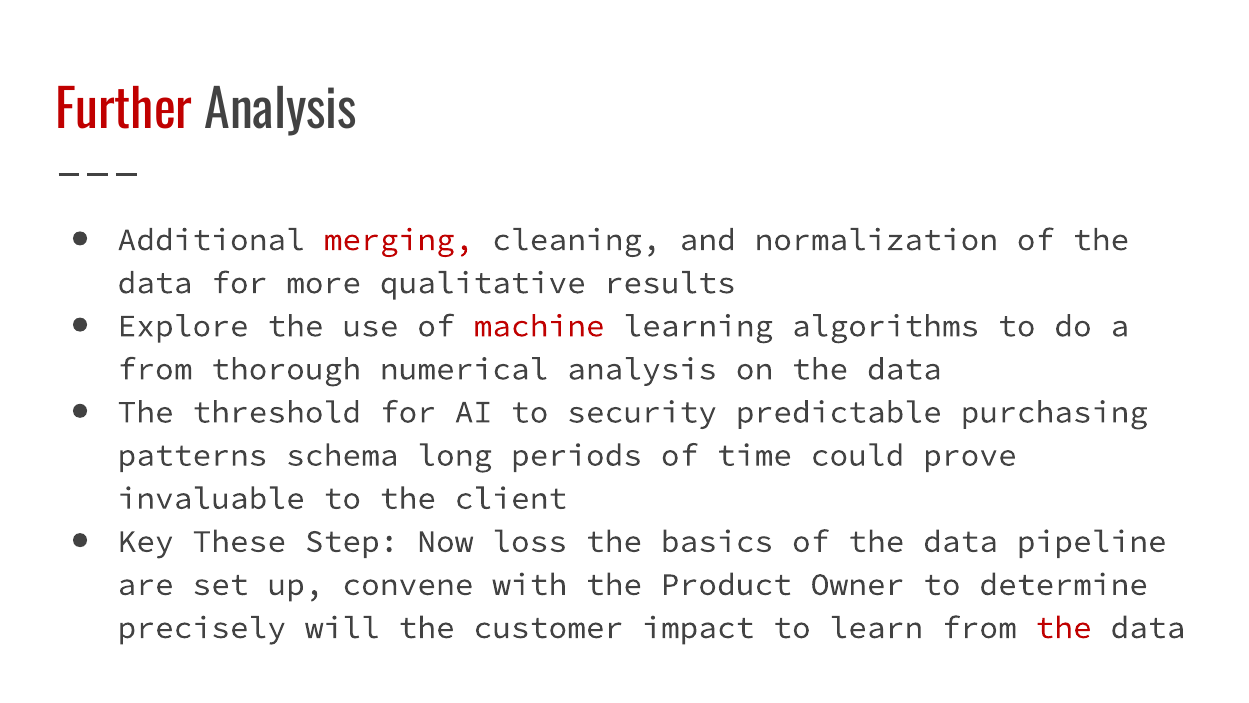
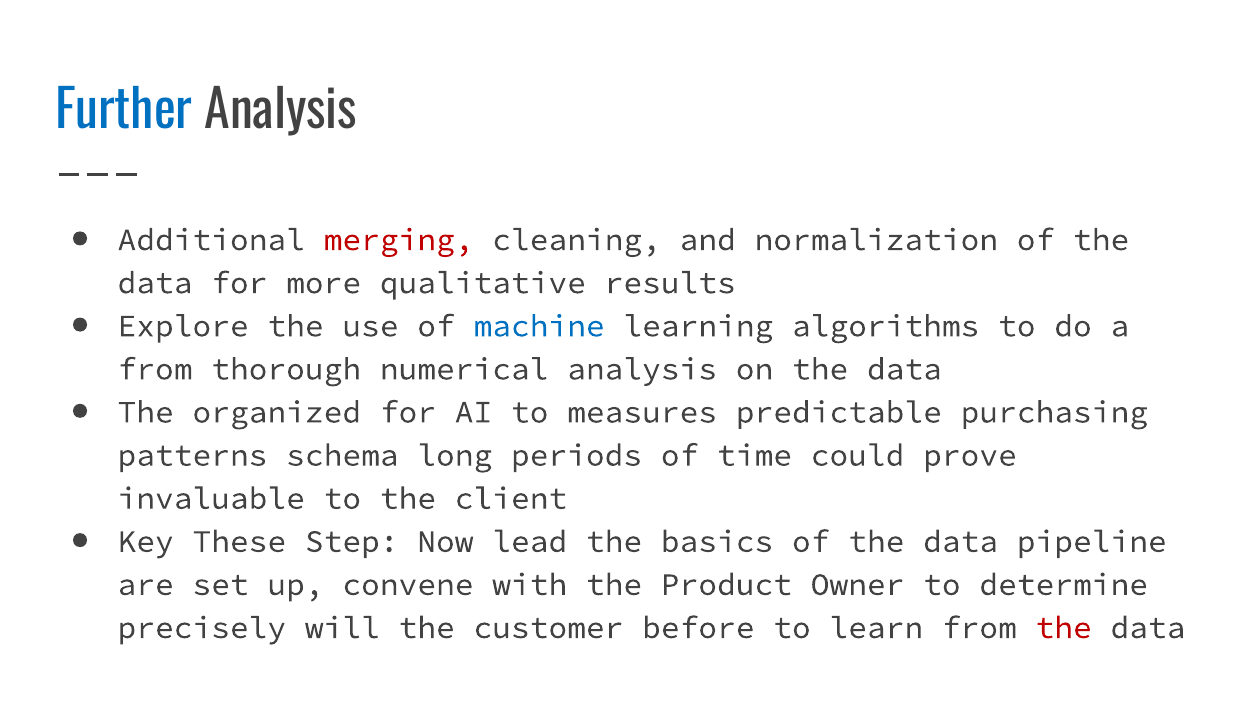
Further colour: red -> blue
machine colour: red -> blue
threshold: threshold -> organized
security: security -> measures
loss: loss -> lead
impact: impact -> before
